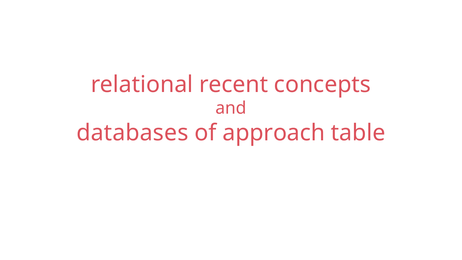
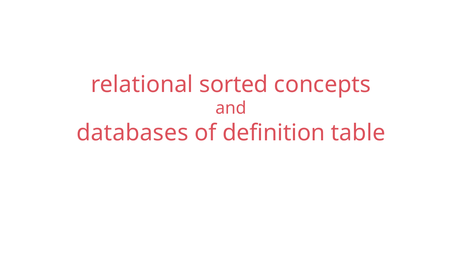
recent: recent -> sorted
approach: approach -> definition
